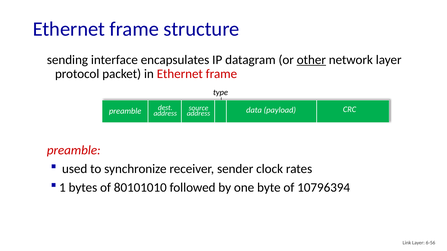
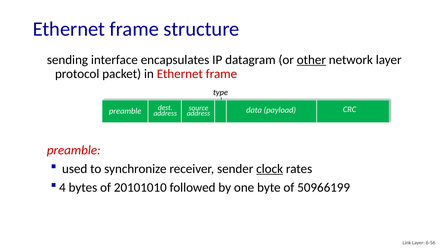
clock underline: none -> present
1: 1 -> 4
80101010: 80101010 -> 20101010
10796394: 10796394 -> 50966199
